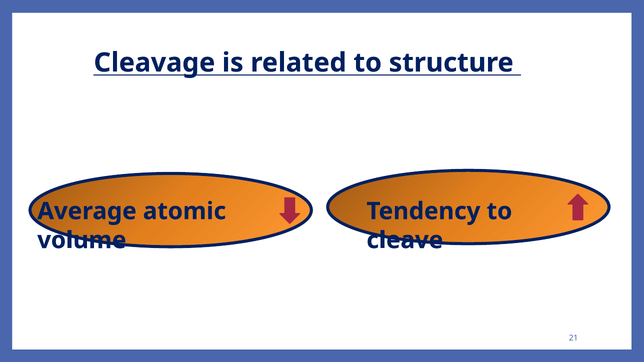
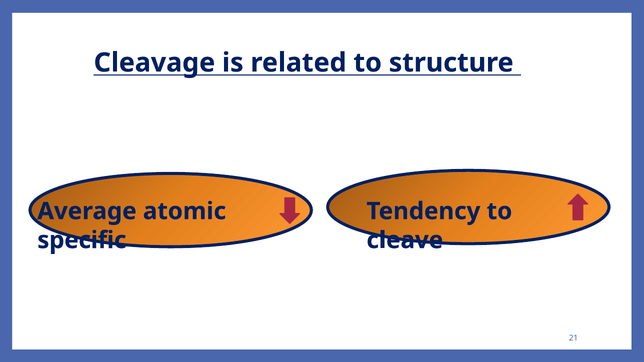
volume: volume -> specific
